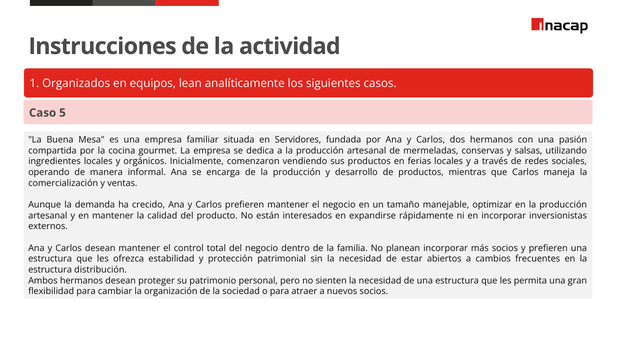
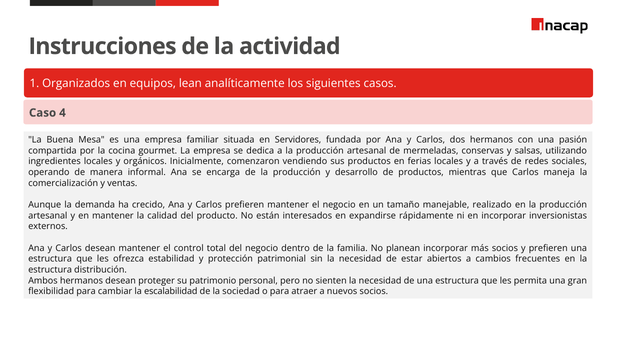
5: 5 -> 4
optimizar: optimizar -> realizado
organización: organización -> escalabilidad
